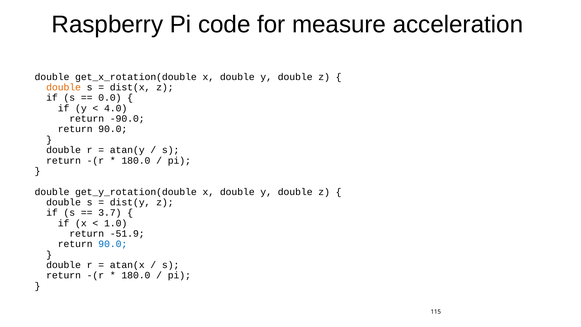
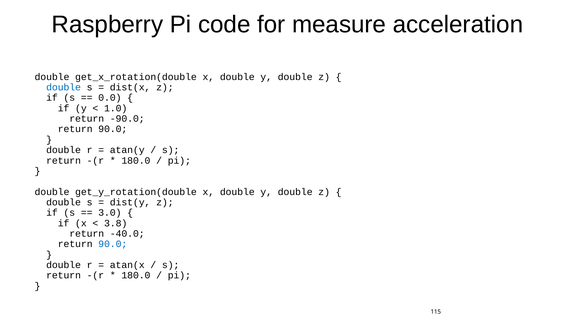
double at (64, 87) colour: orange -> blue
4.0: 4.0 -> 1.0
3.7: 3.7 -> 3.0
1.0: 1.0 -> 3.8
-51.9: -51.9 -> -40.0
